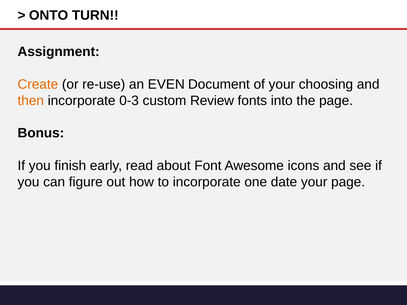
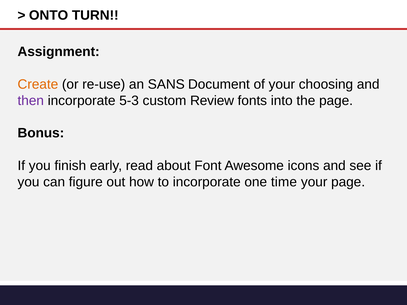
EVEN: EVEN -> SANS
then colour: orange -> purple
0-3: 0-3 -> 5-3
date: date -> time
